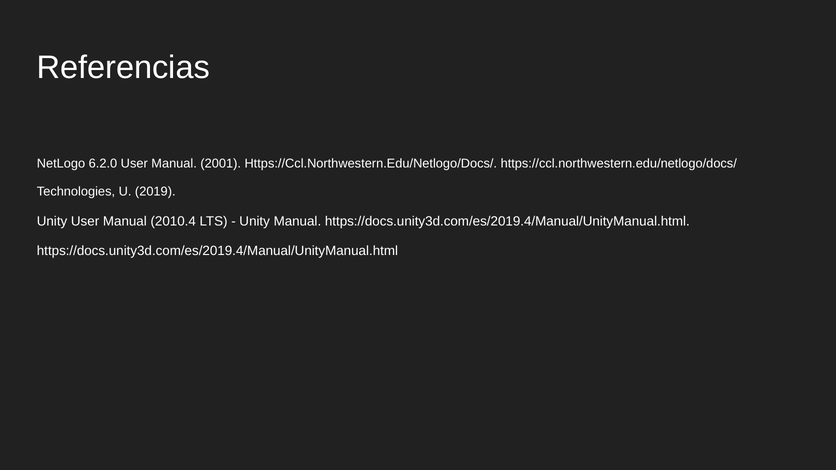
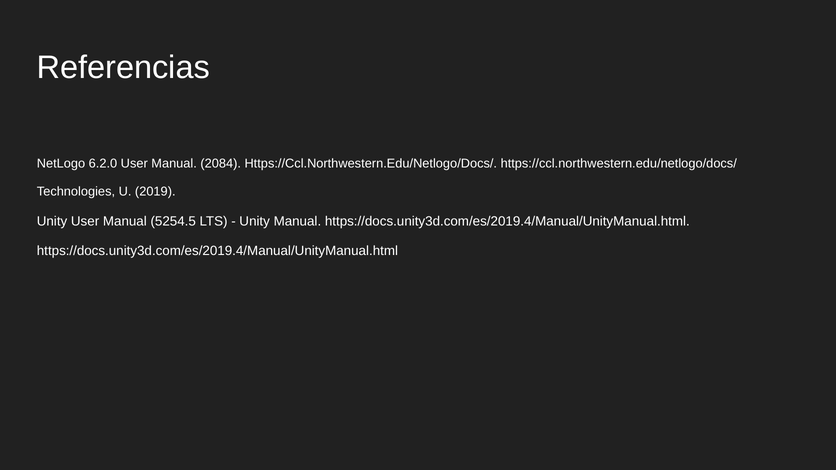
2001: 2001 -> 2084
2010.4: 2010.4 -> 5254.5
